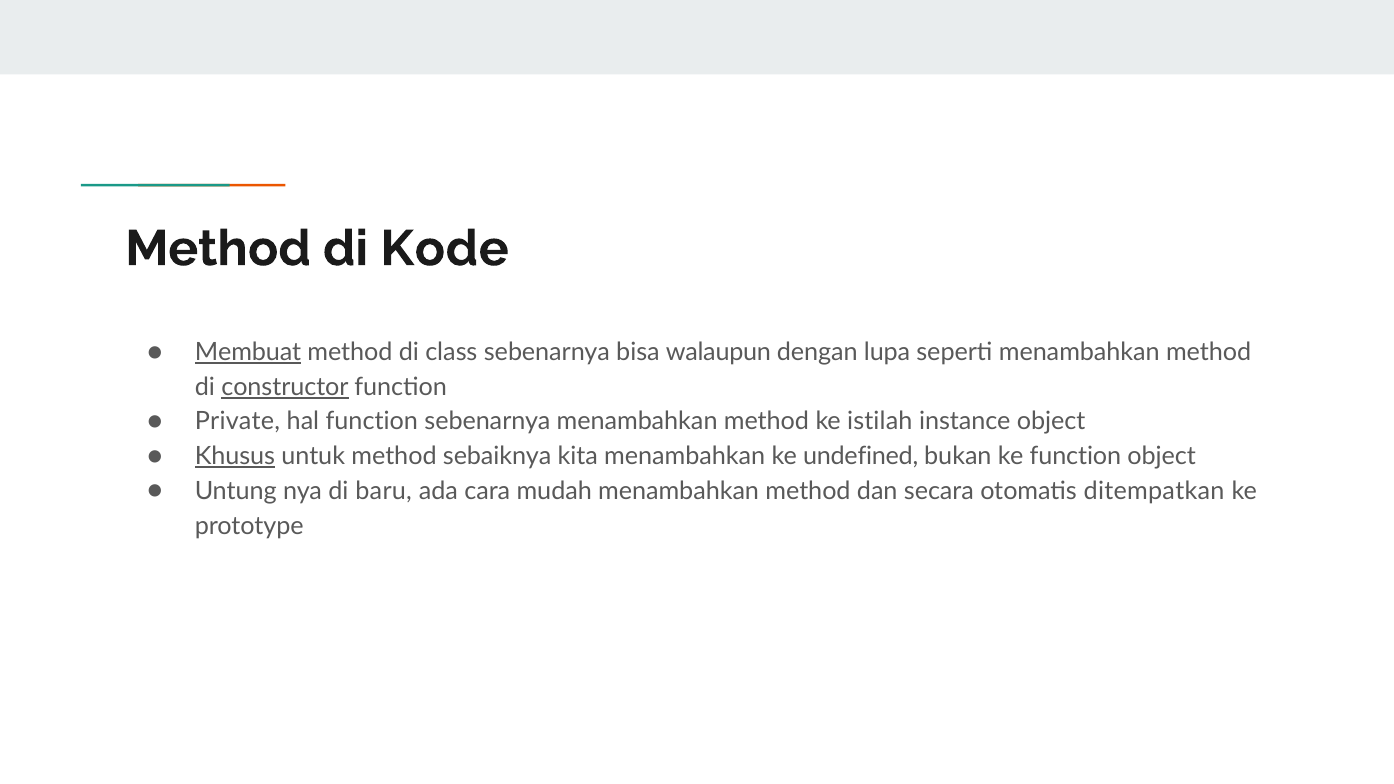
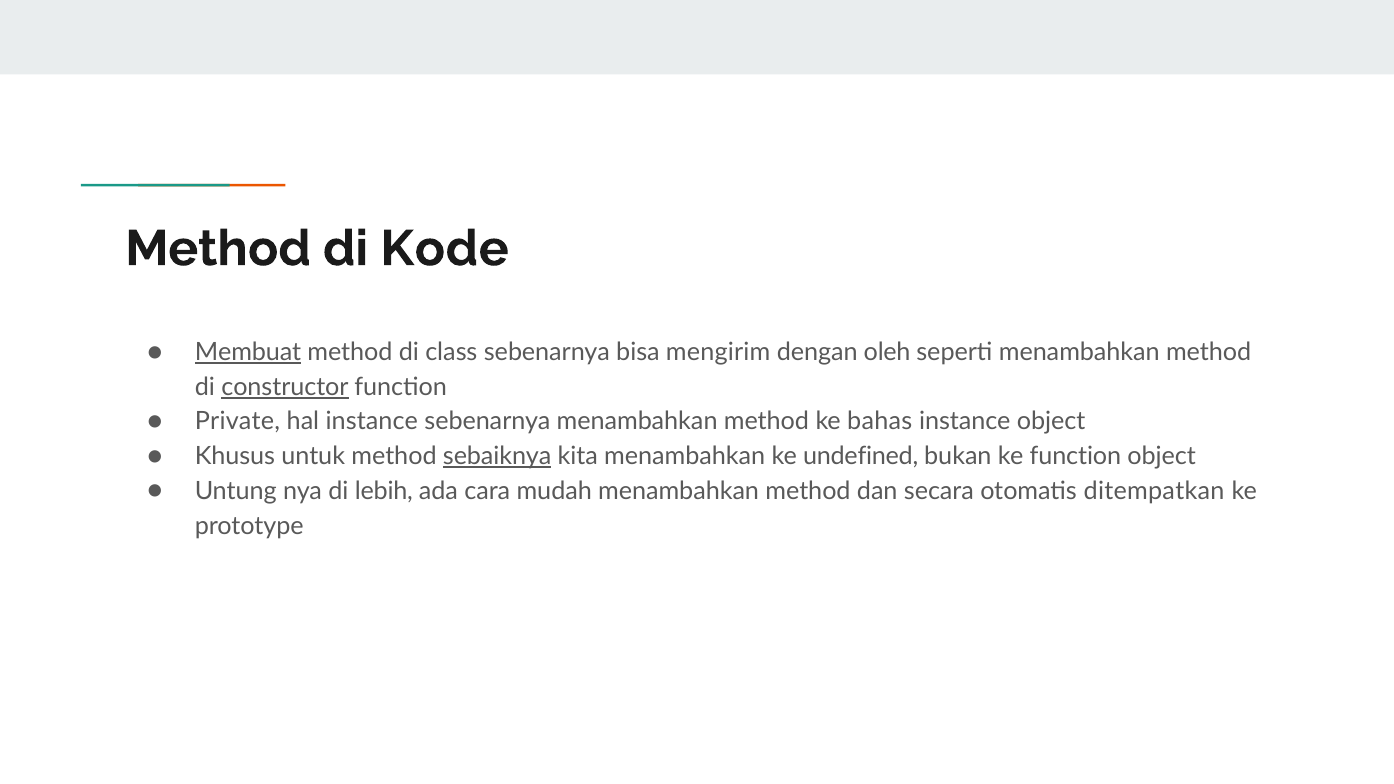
walaupun: walaupun -> mengirim
lupa: lupa -> oleh
hal function: function -> instance
istilah: istilah -> bahas
Khusus underline: present -> none
sebaiknya underline: none -> present
baru: baru -> lebih
